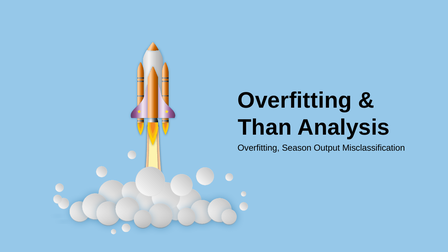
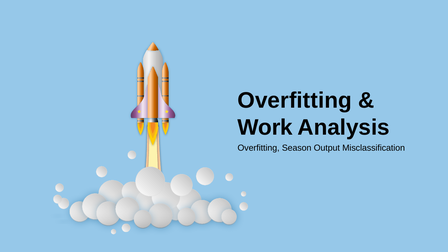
Than: Than -> Work
